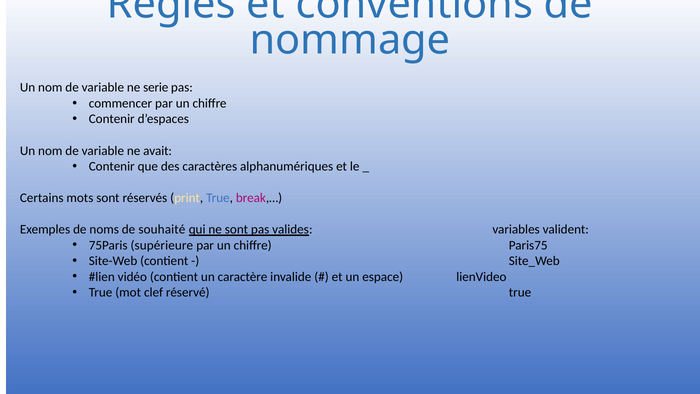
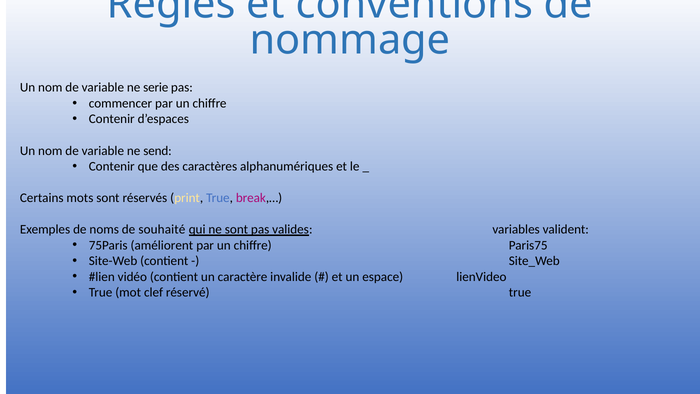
avait: avait -> send
supérieure: supérieure -> améliorent
